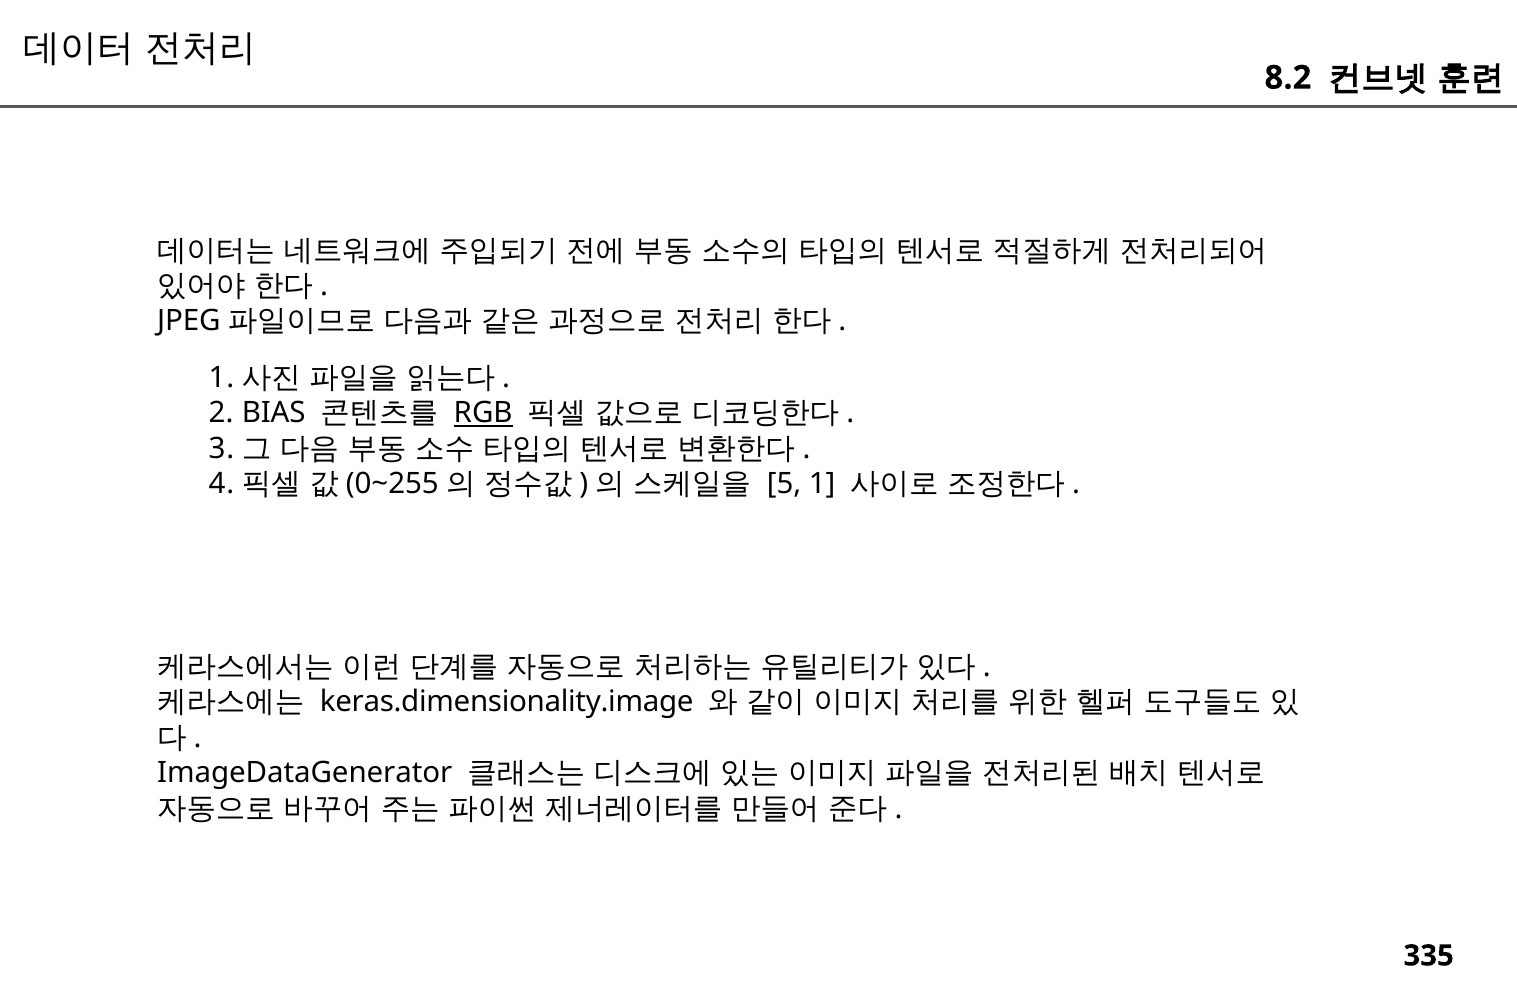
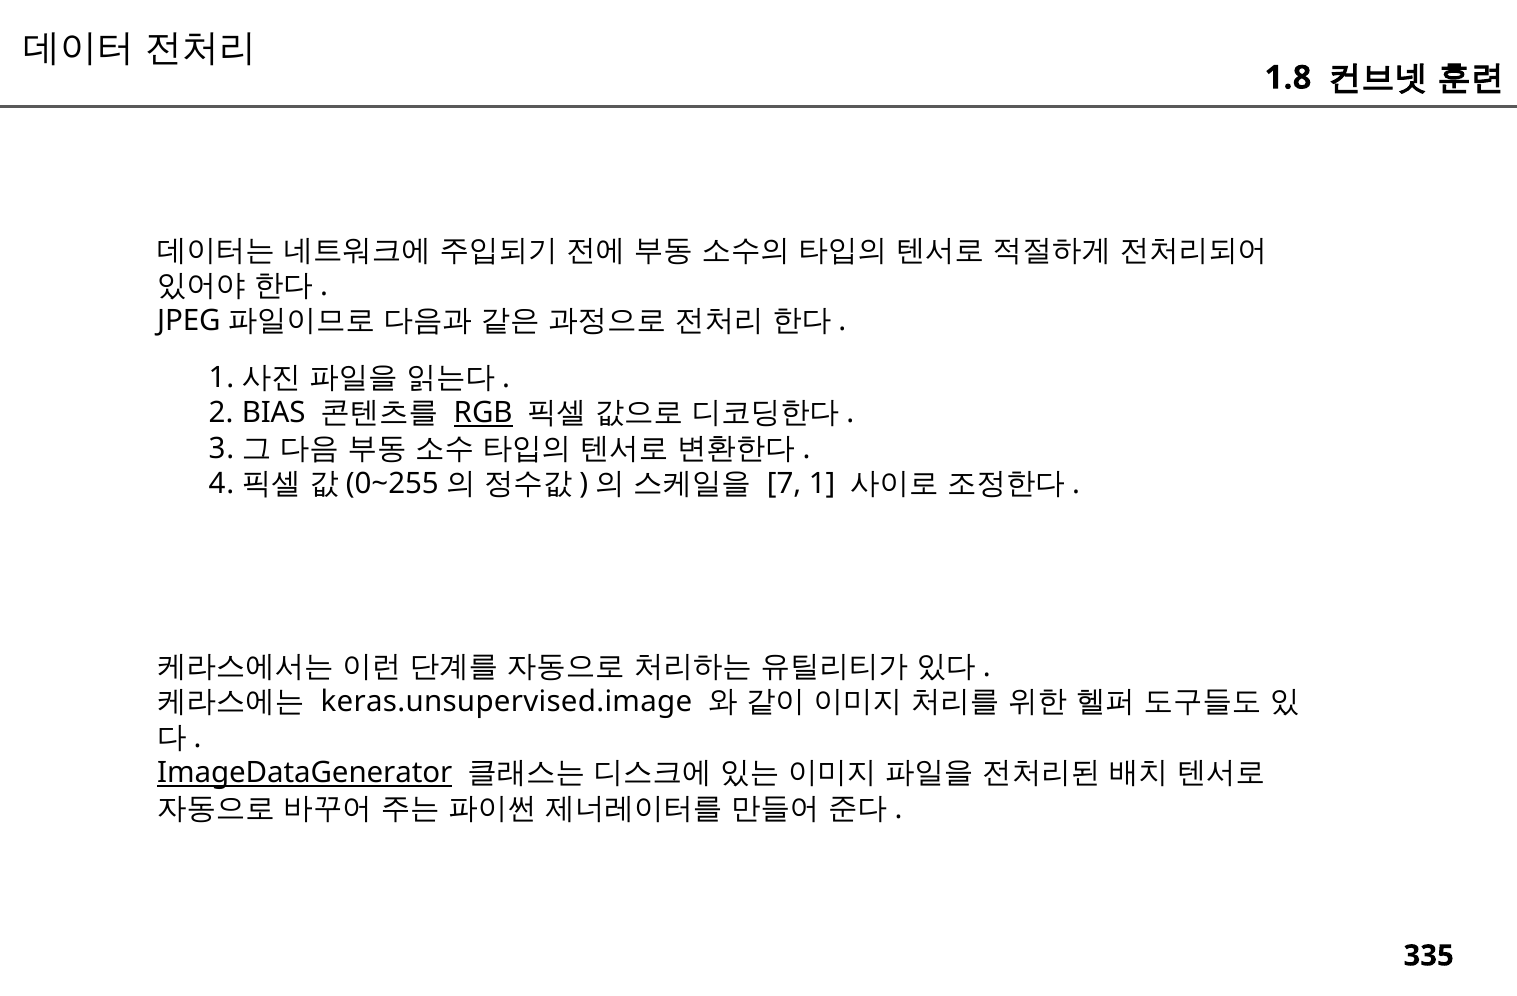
8.2: 8.2 -> 1.8
5: 5 -> 7
keras.dimensionality.image: keras.dimensionality.image -> keras.unsupervised.image
ImageDataGenerator underline: none -> present
